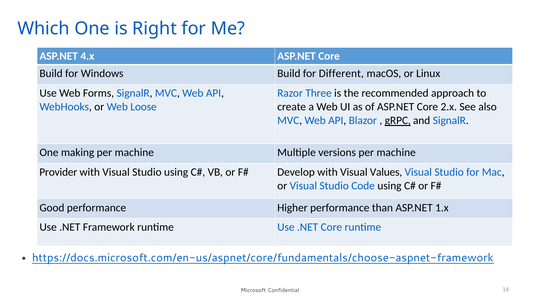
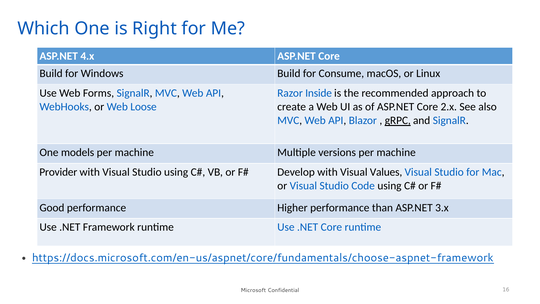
Different: Different -> Consume
Three: Three -> Inside
making: making -> models
1.x: 1.x -> 3.x
